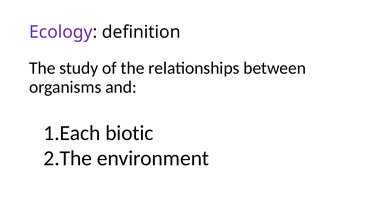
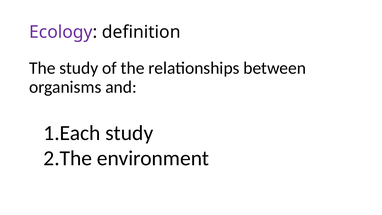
biotic at (129, 133): biotic -> study
